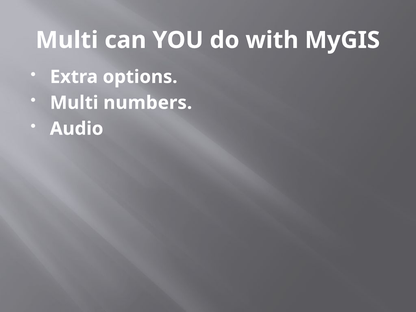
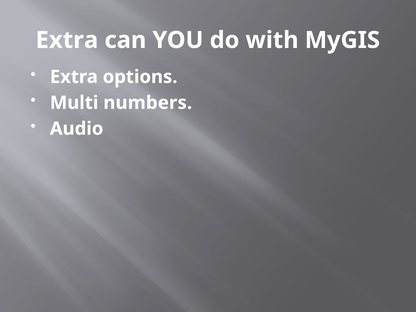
Multi at (67, 40): Multi -> Extra
